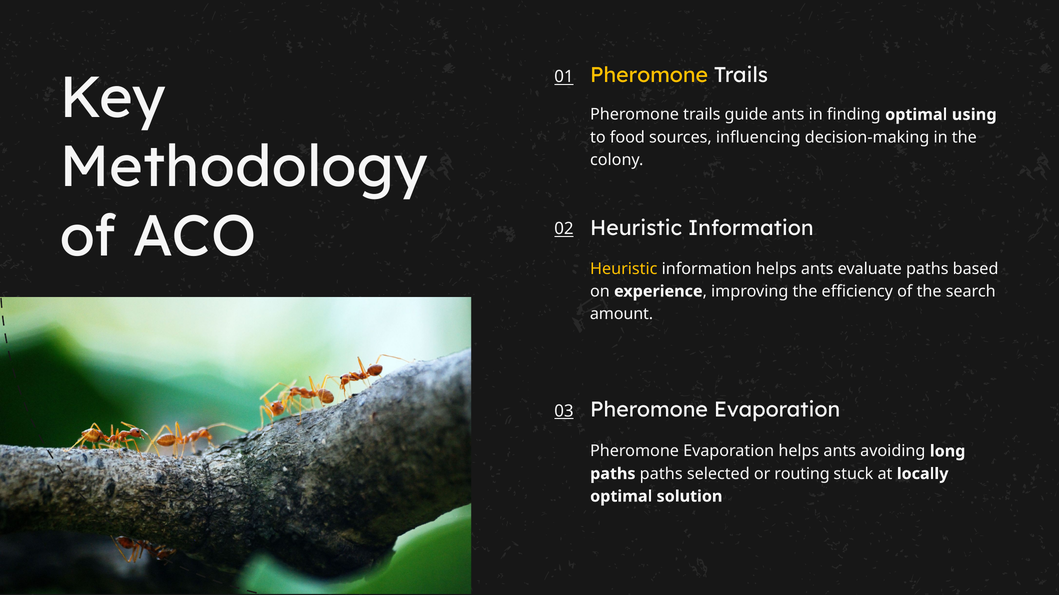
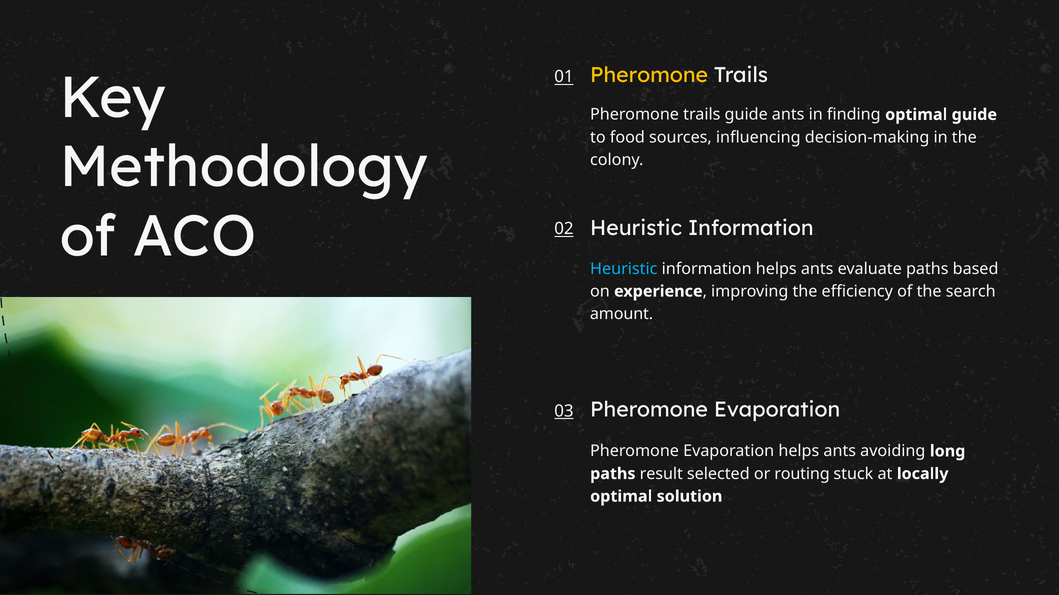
optimal using: using -> guide
Heuristic at (624, 269) colour: yellow -> light blue
paths paths: paths -> result
